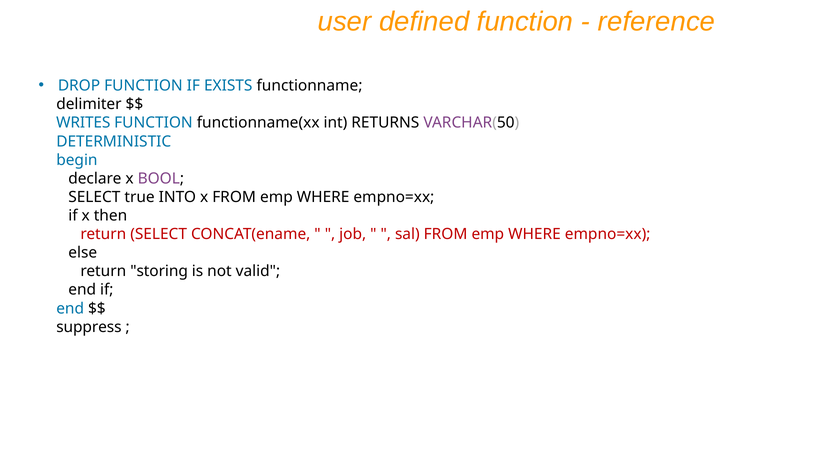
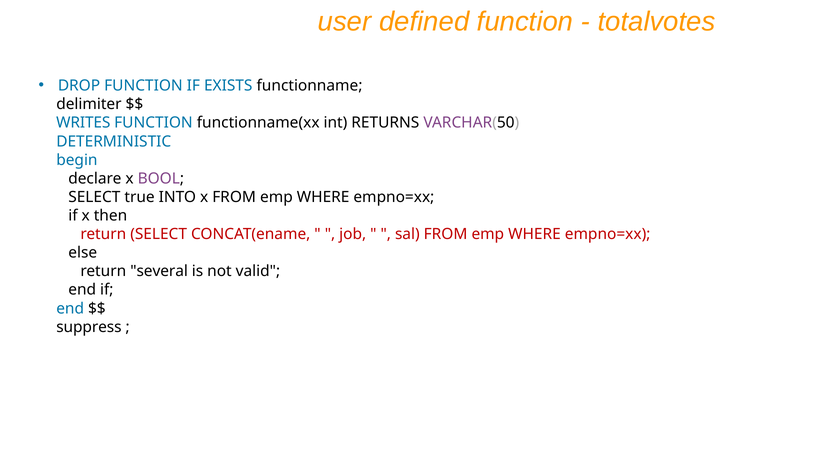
reference: reference -> totalvotes
storing: storing -> several
